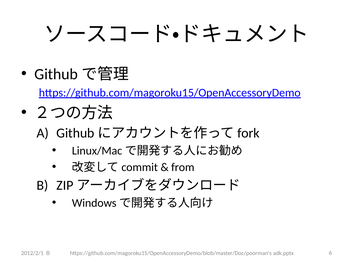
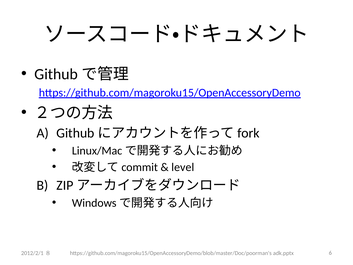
from: from -> level
